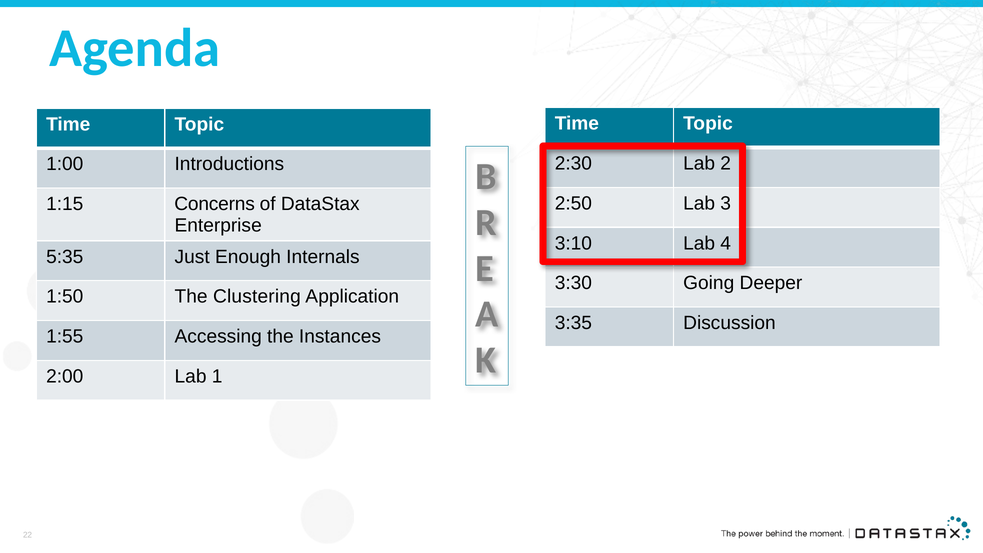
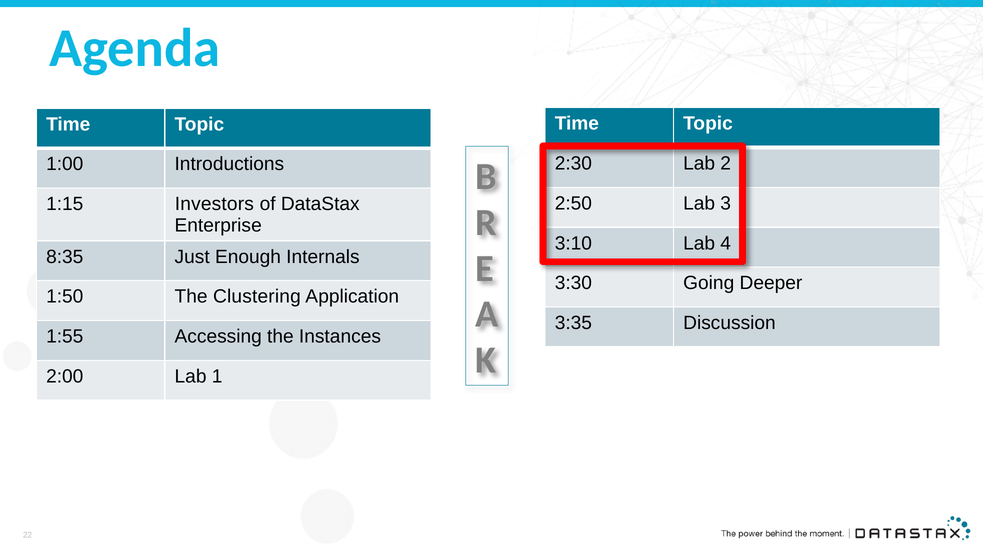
Concerns: Concerns -> Investors
5:35: 5:35 -> 8:35
